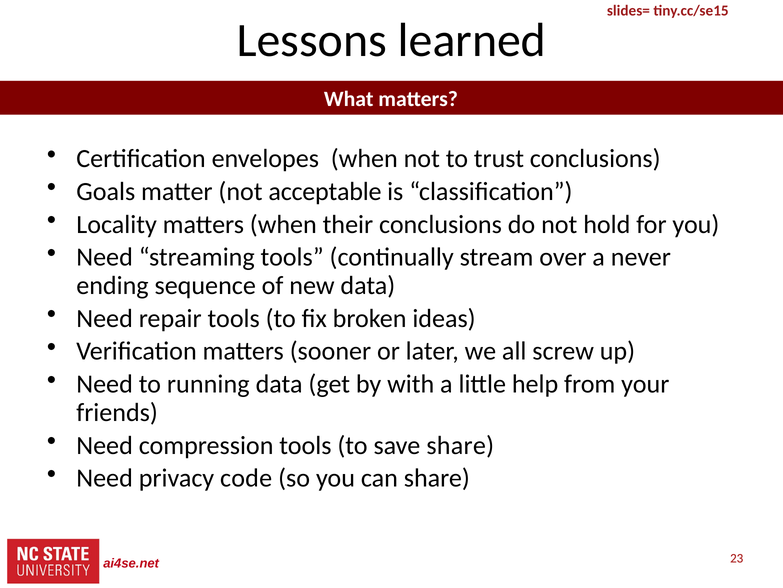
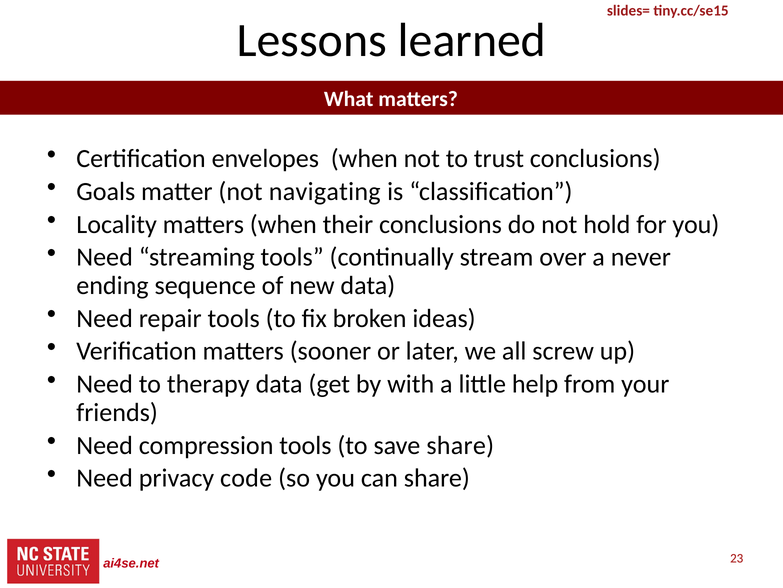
acceptable: acceptable -> navigating
running: running -> therapy
